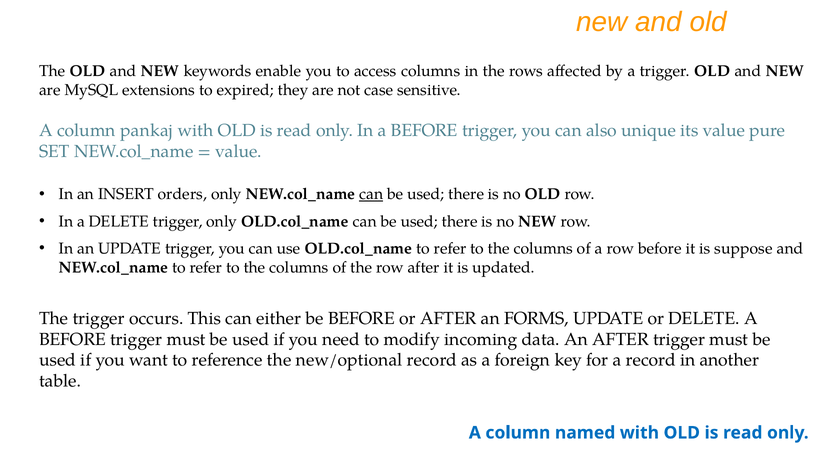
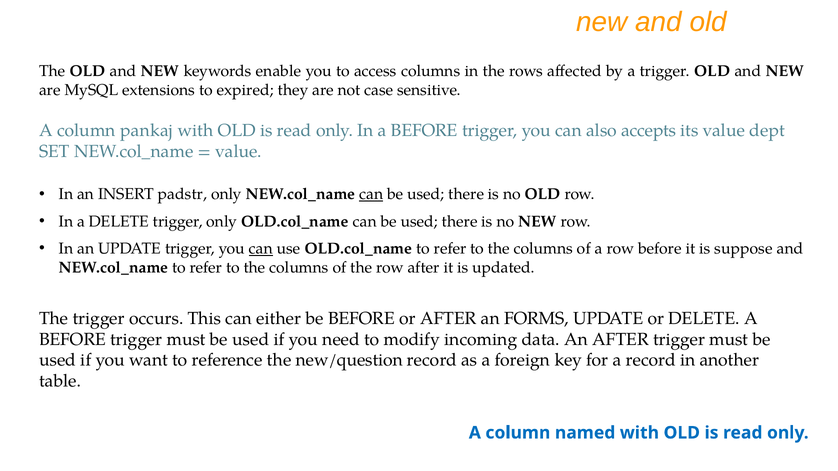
unique: unique -> accepts
pure: pure -> dept
orders: orders -> padstr
can at (261, 249) underline: none -> present
new/optional: new/optional -> new/question
